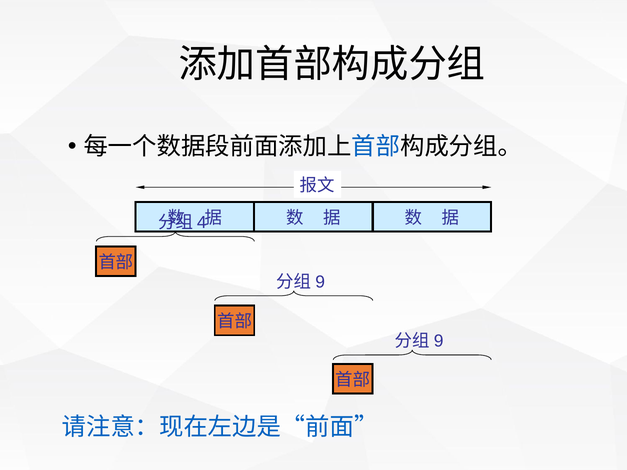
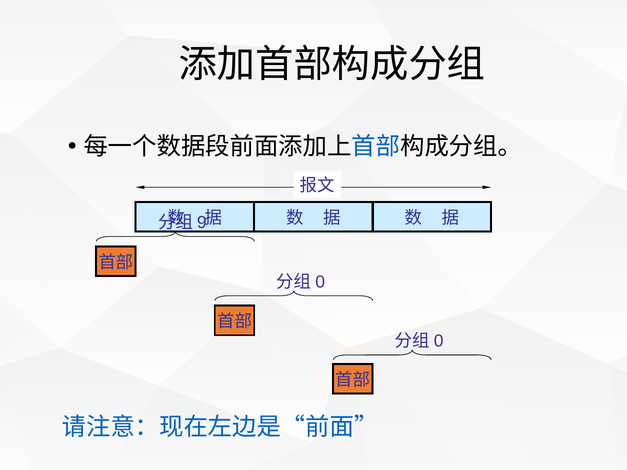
4: 4 -> 9
9 at (320, 282): 9 -> 0
9 at (439, 341): 9 -> 0
